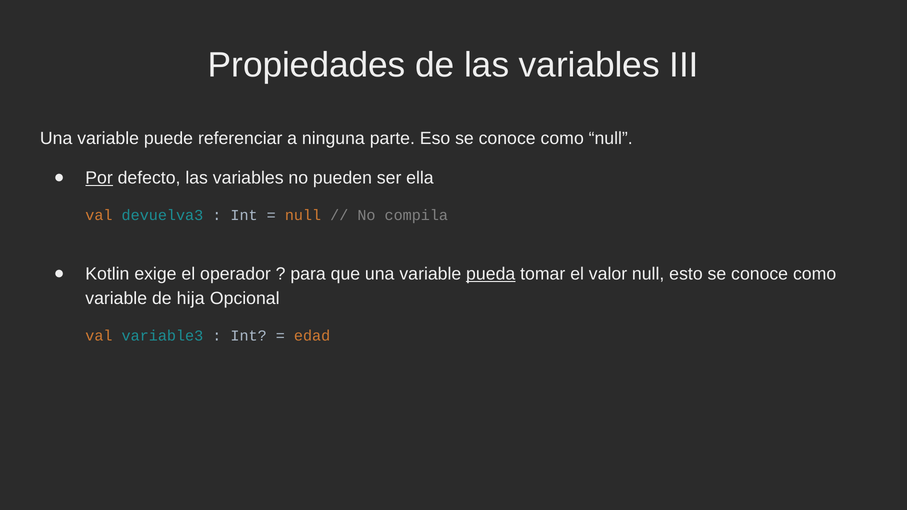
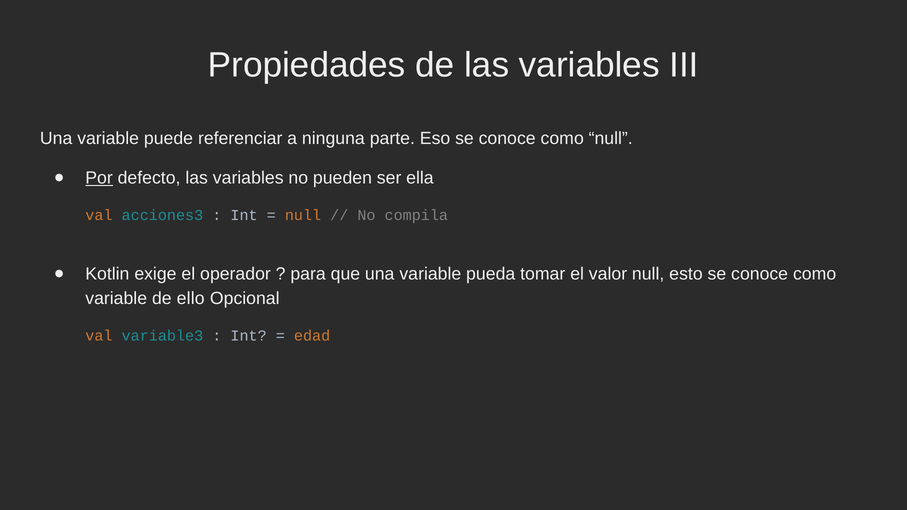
devuelva3: devuelva3 -> acciones3
pueda underline: present -> none
hija: hija -> ello
